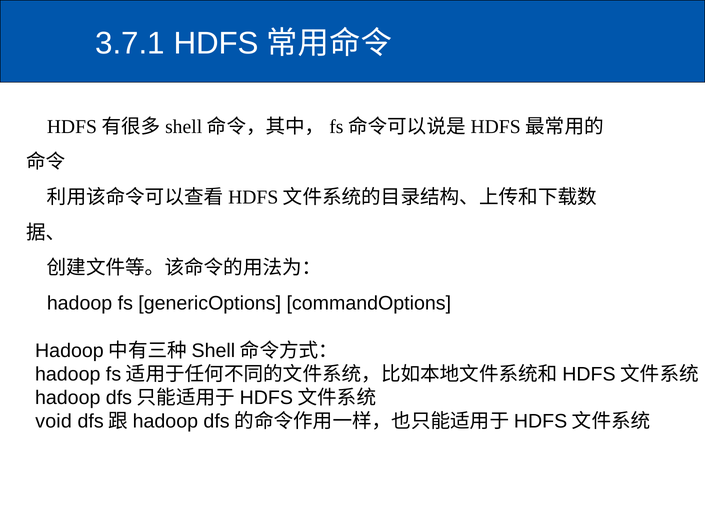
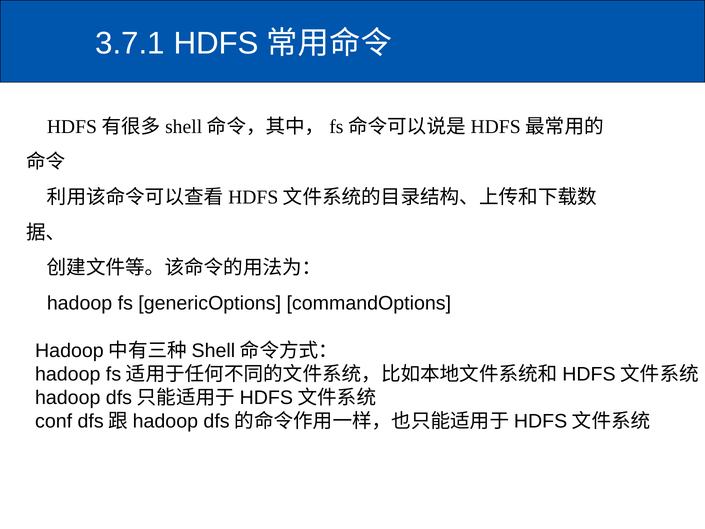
void: void -> conf
